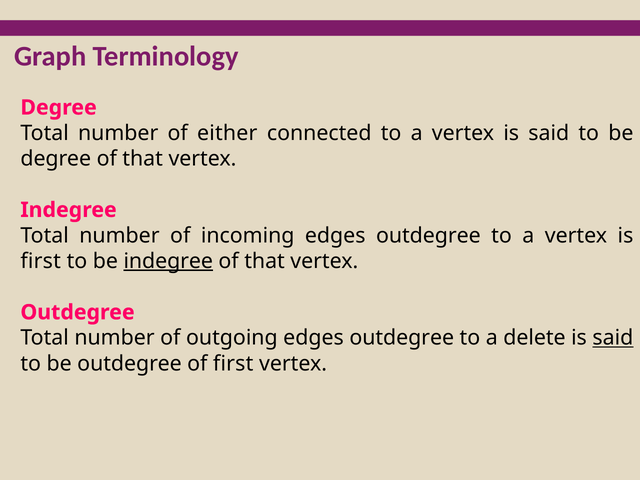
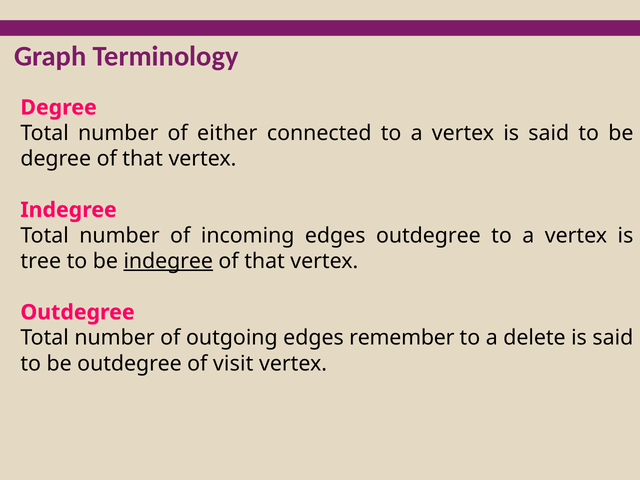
first at (41, 261): first -> tree
outgoing edges outdegree: outdegree -> remember
said at (613, 338) underline: present -> none
of first: first -> visit
